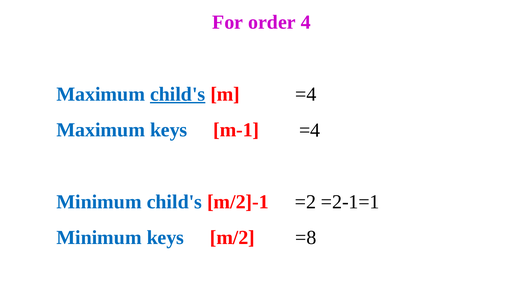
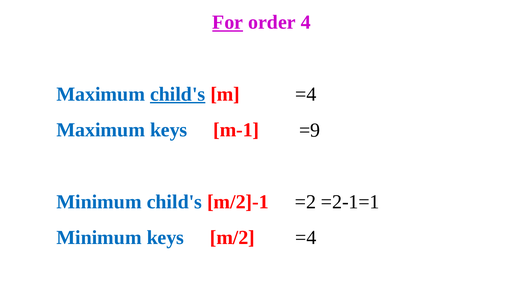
For underline: none -> present
=4 at (310, 130): =4 -> =9
m/2 =8: =8 -> =4
